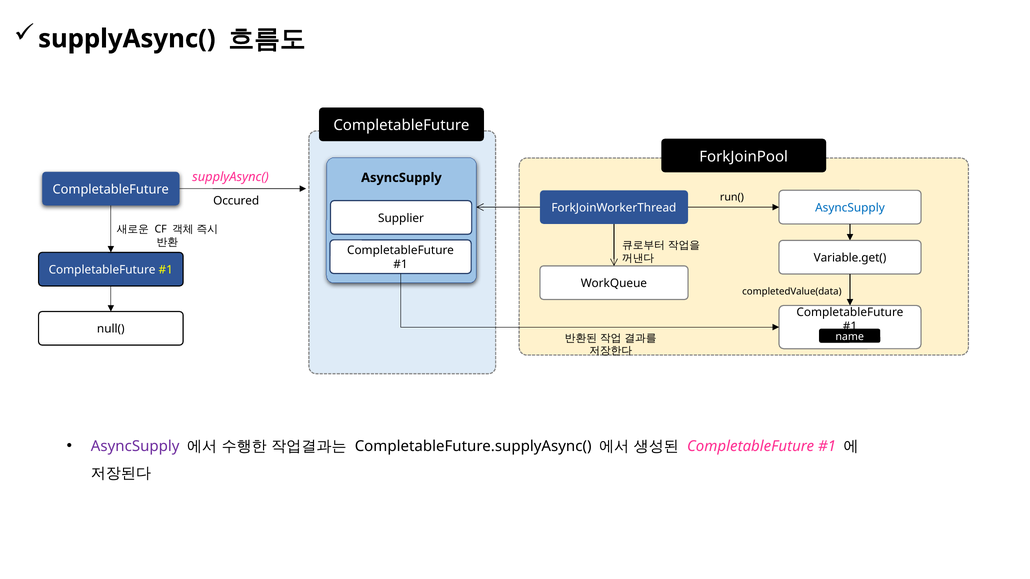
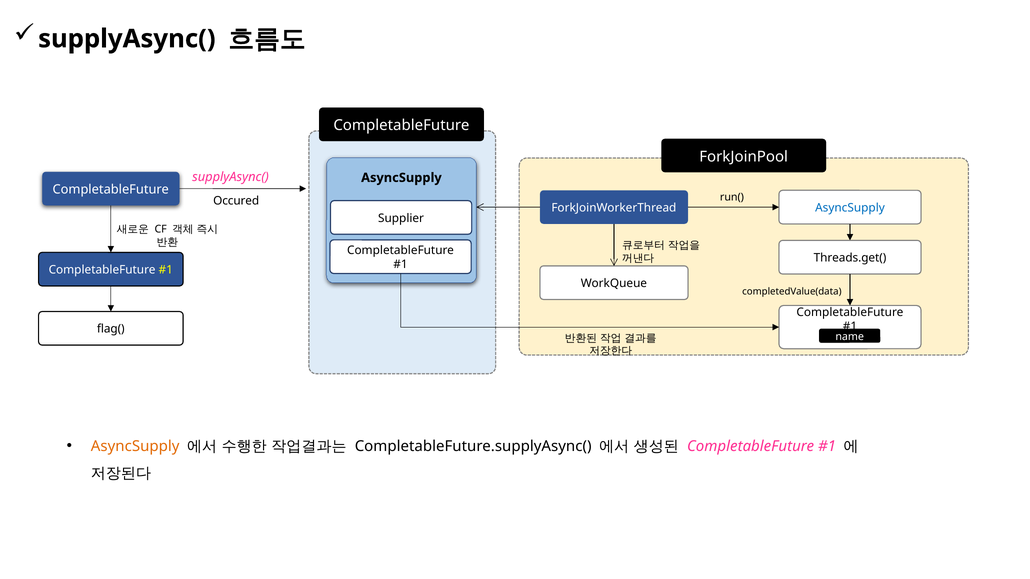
Variable.get(: Variable.get( -> Threads.get(
null(: null( -> flag(
AsyncSupply at (135, 446) colour: purple -> orange
